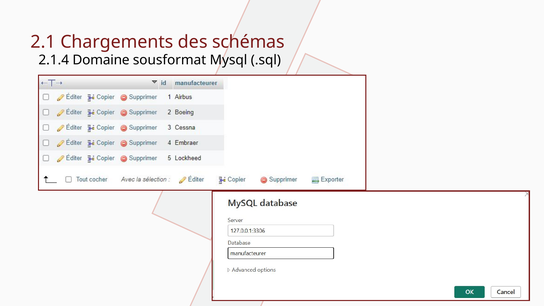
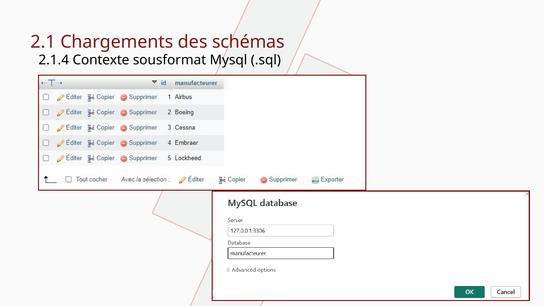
Domaine: Domaine -> Contexte
